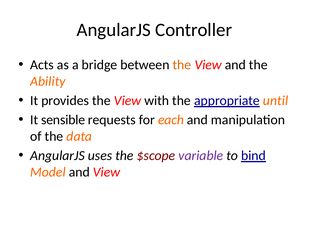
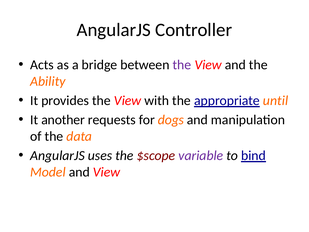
the at (182, 65) colour: orange -> purple
sensible: sensible -> another
each: each -> dogs
